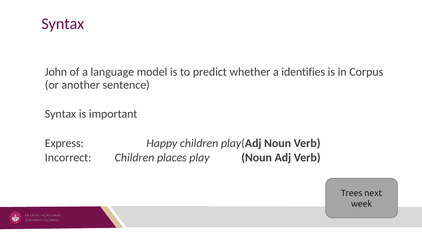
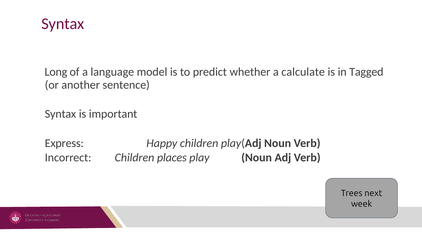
John: John -> Long
identifies: identifies -> calculate
Corpus: Corpus -> Tagged
